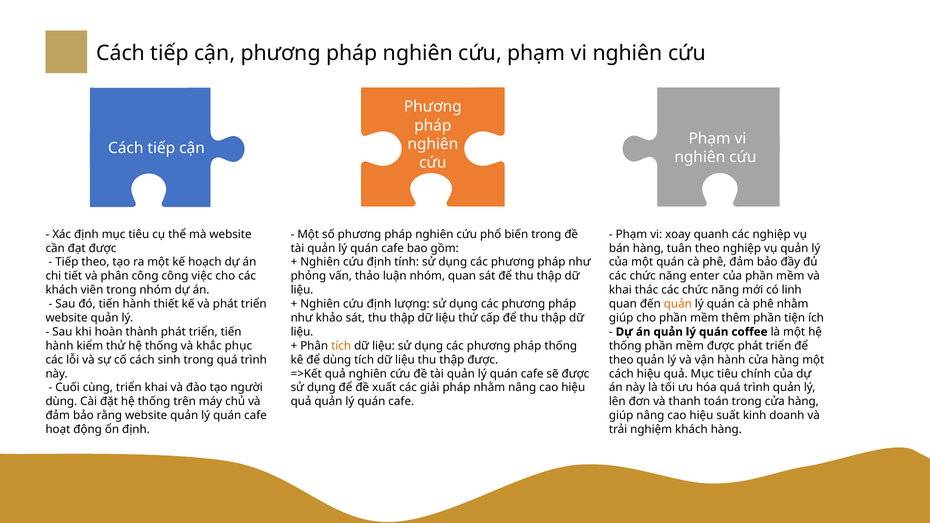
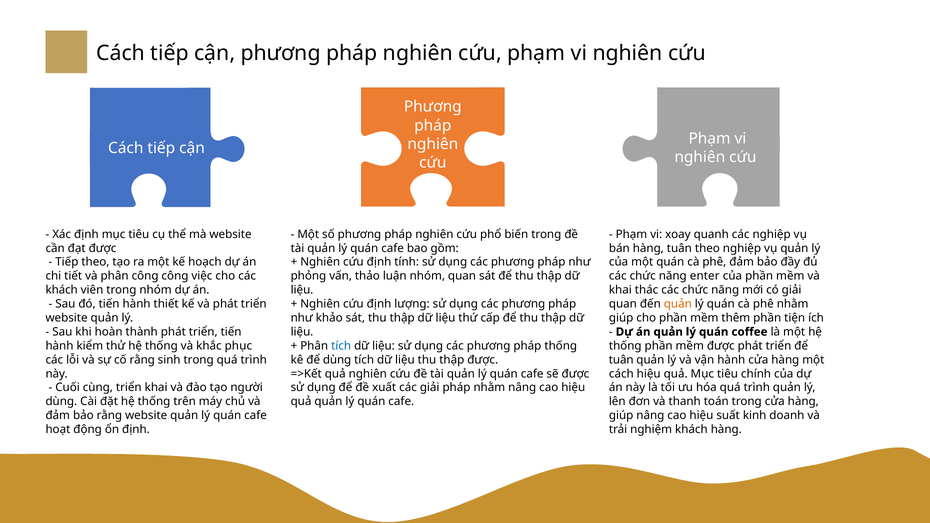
có linh: linh -> giải
tích at (341, 346) colour: orange -> blue
cố cách: cách -> rằng
theo at (621, 360): theo -> tuân
